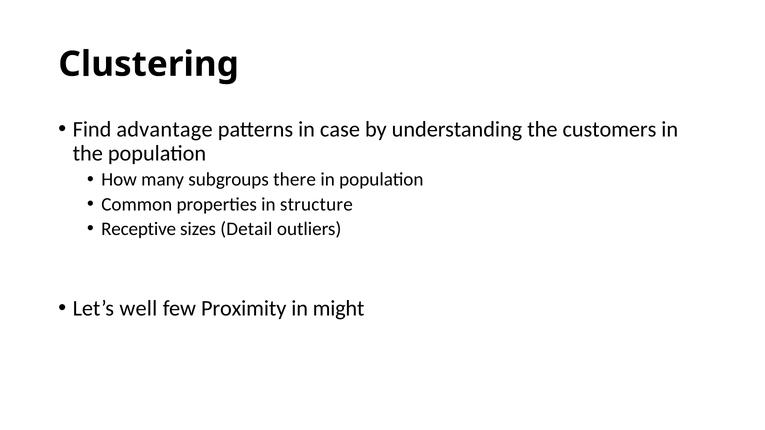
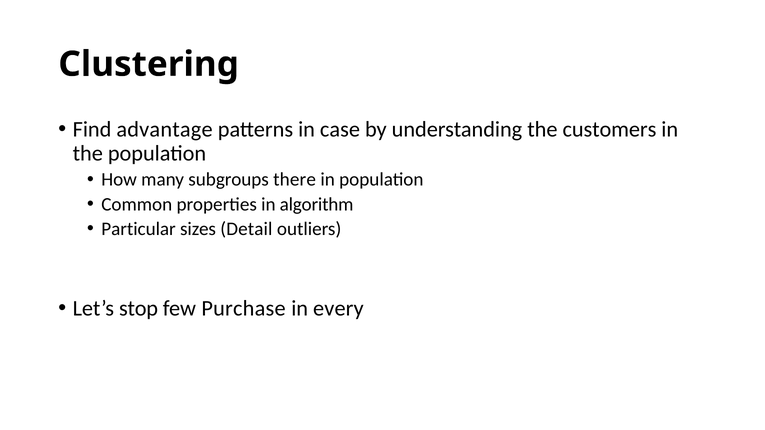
structure: structure -> algorithm
Receptive: Receptive -> Particular
well: well -> stop
Proximity: Proximity -> Purchase
might: might -> every
